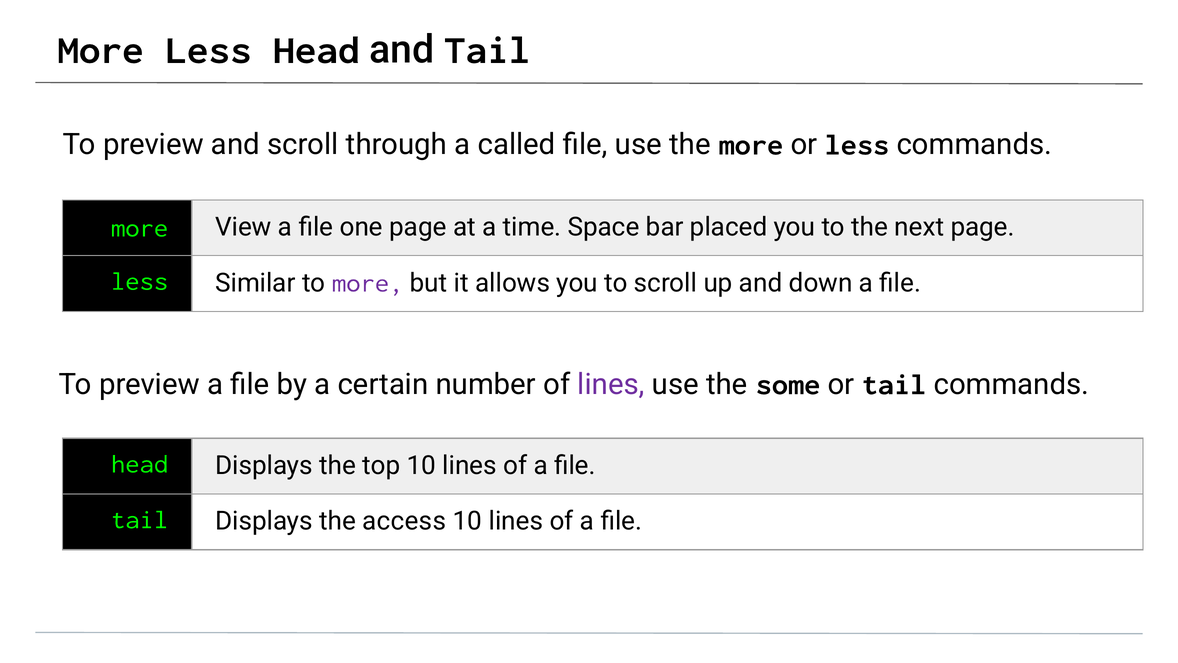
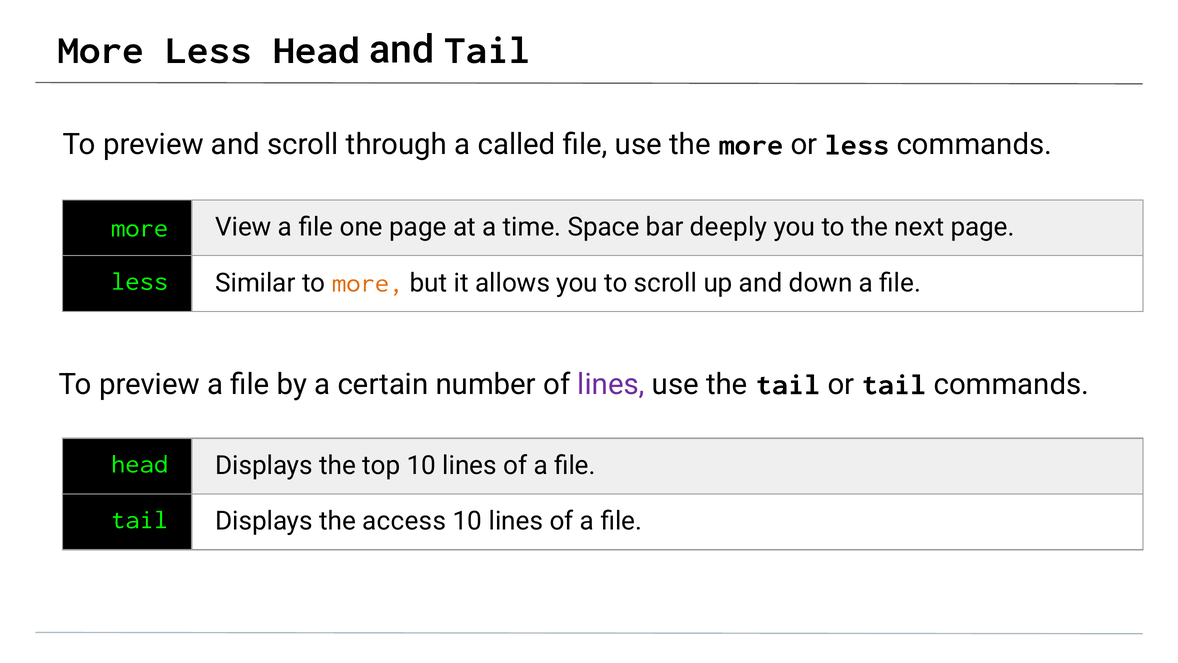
placed: placed -> deeply
more at (368, 283) colour: purple -> orange
the some: some -> tail
